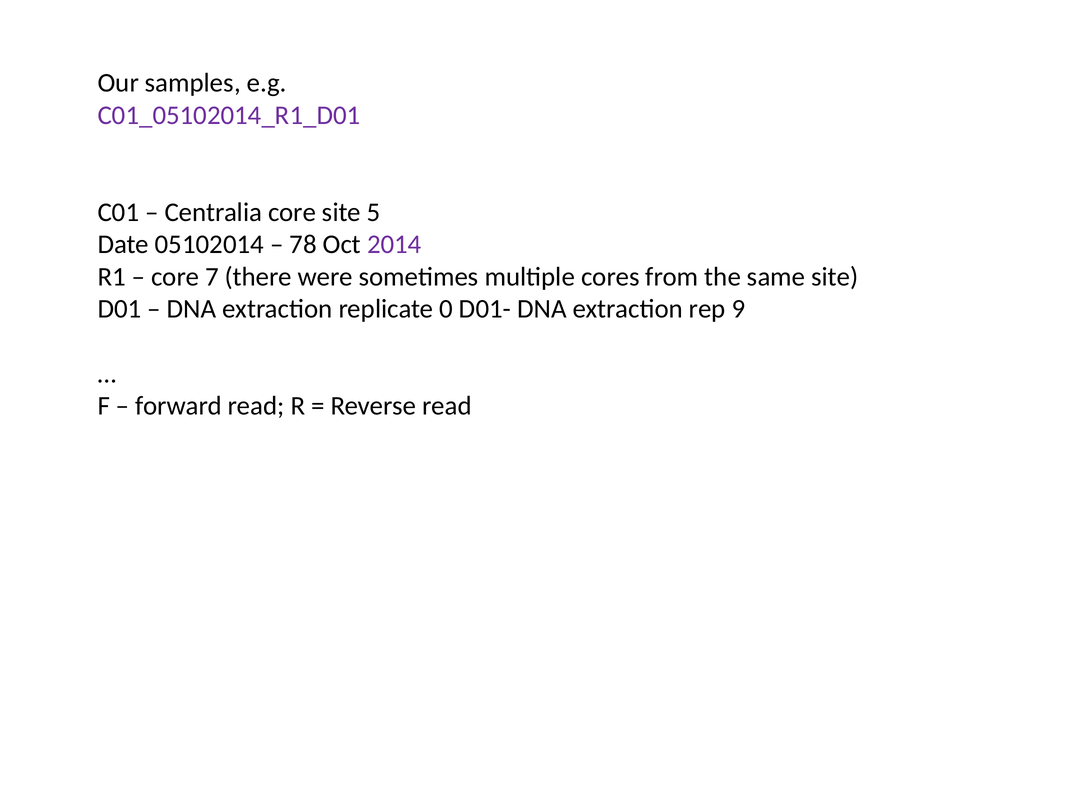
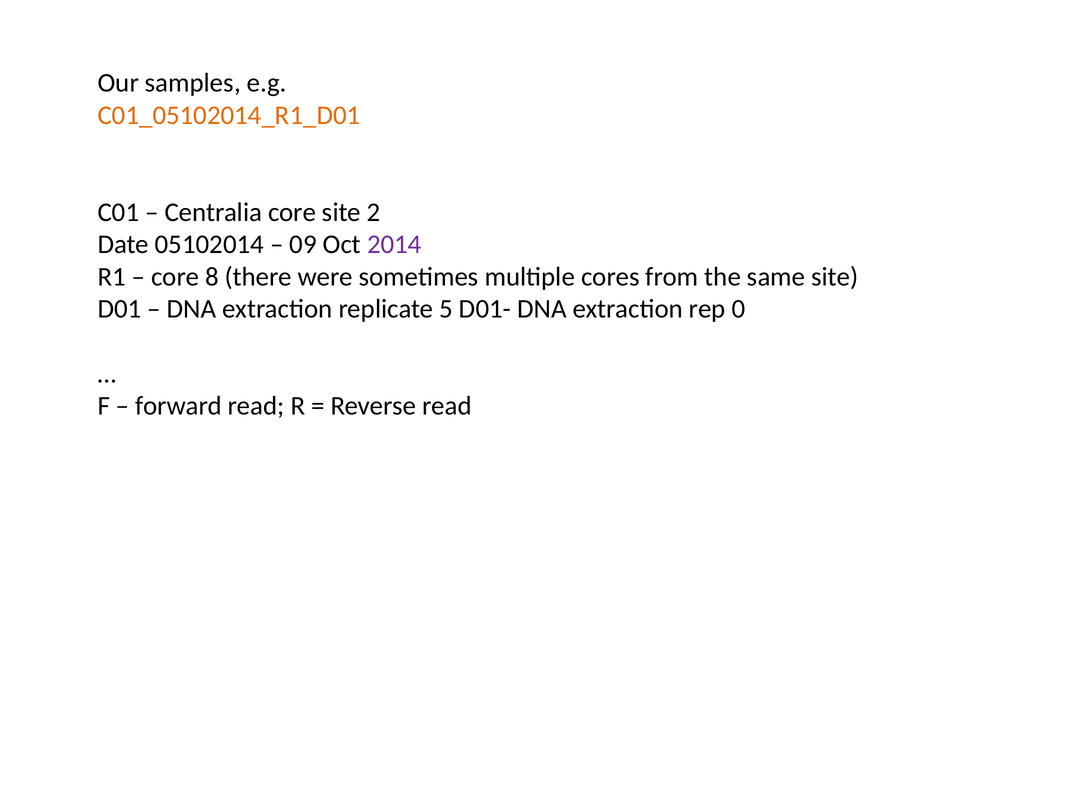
C01_05102014_R1_D01 colour: purple -> orange
5: 5 -> 2
78: 78 -> 09
7: 7 -> 8
0: 0 -> 5
9: 9 -> 0
